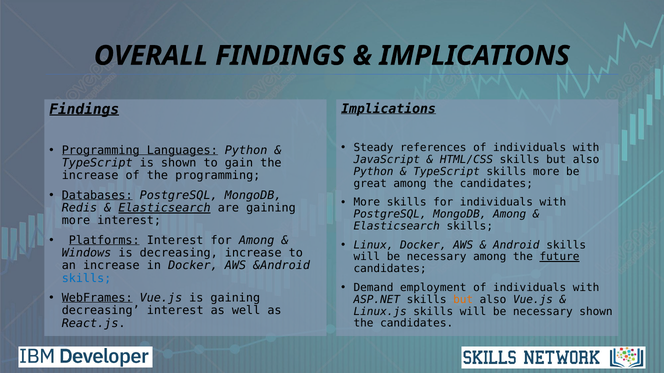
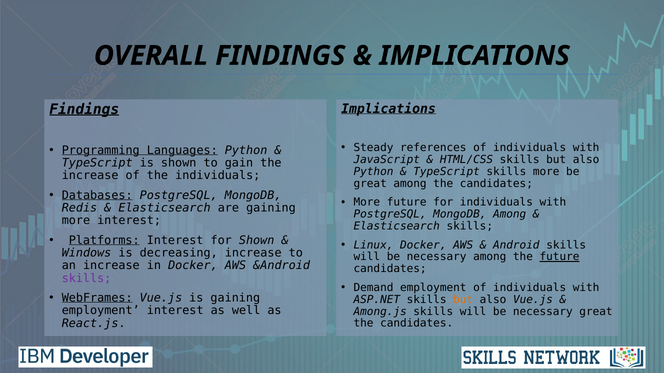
the programming: programming -> individuals
More skills: skills -> future
Elasticsearch at (165, 208) underline: present -> none
for Among: Among -> Shown
skills at (87, 279) colour: blue -> purple
decreasing at (101, 311): decreasing -> employment
Linux.js: Linux.js -> Among.js
necessary shown: shown -> great
